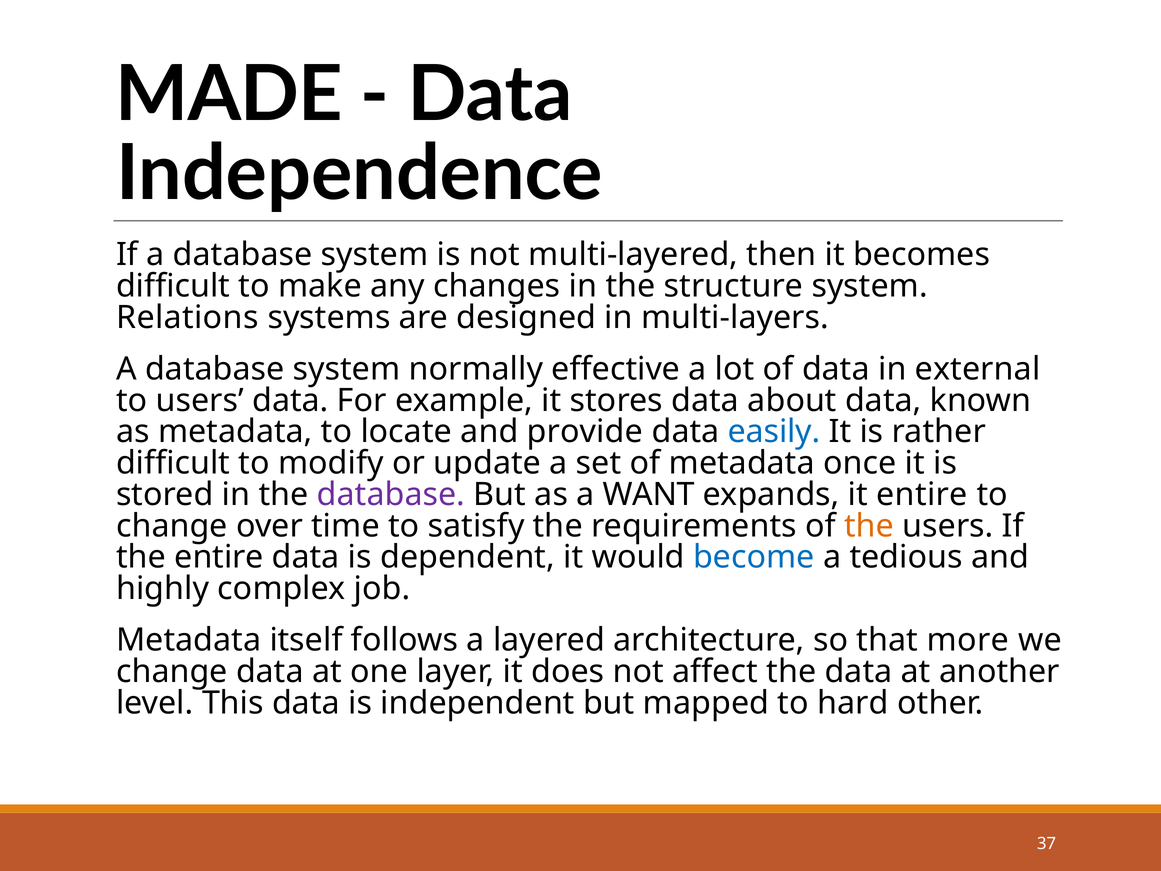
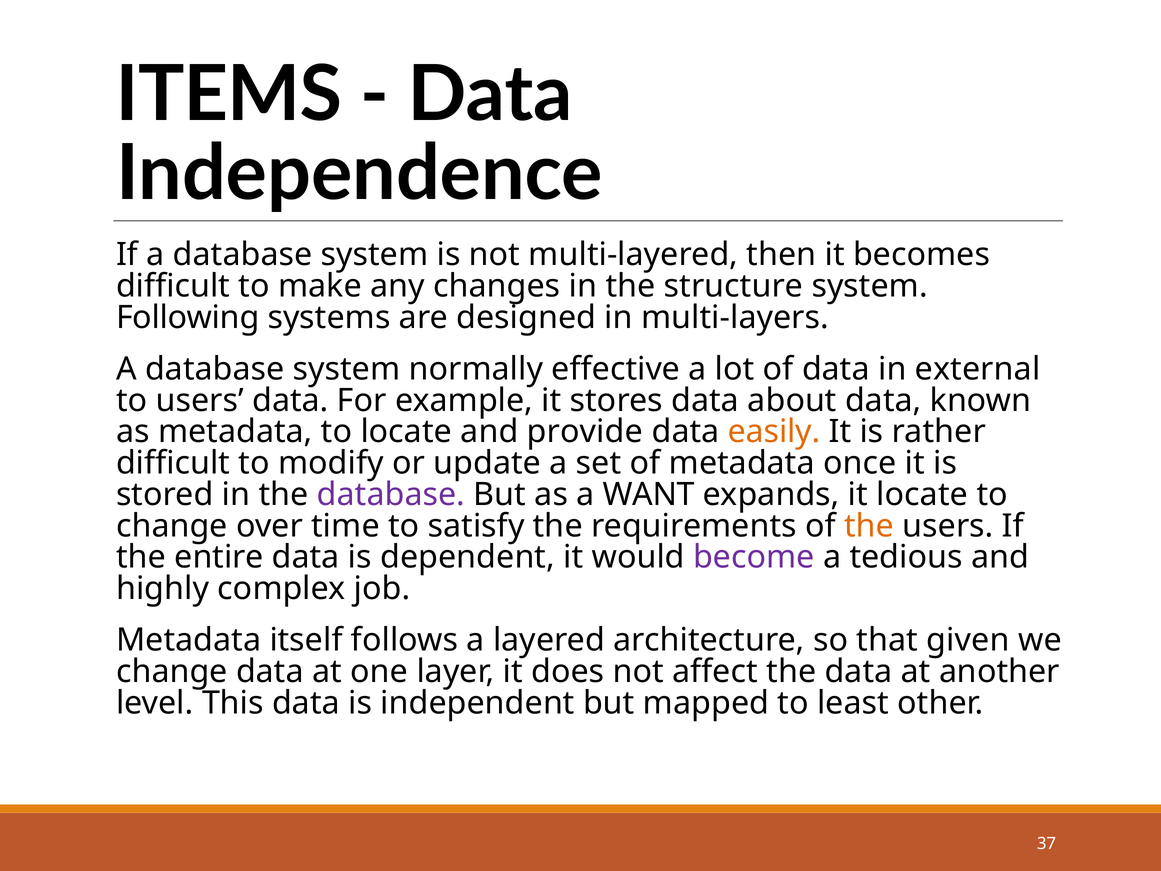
MADE: MADE -> ITEMS
Relations: Relations -> Following
easily colour: blue -> orange
it entire: entire -> locate
become colour: blue -> purple
more: more -> given
hard: hard -> least
